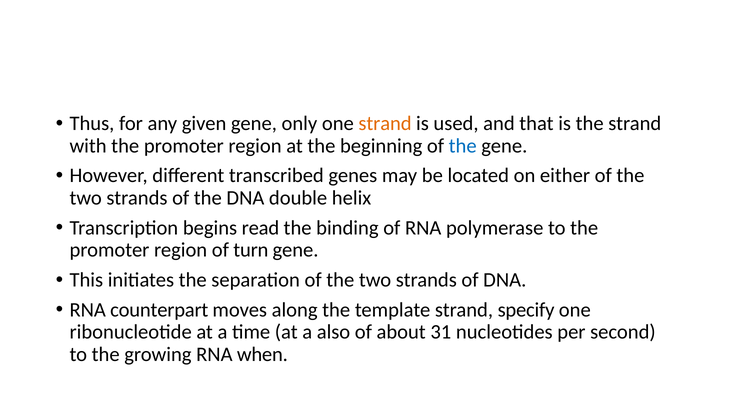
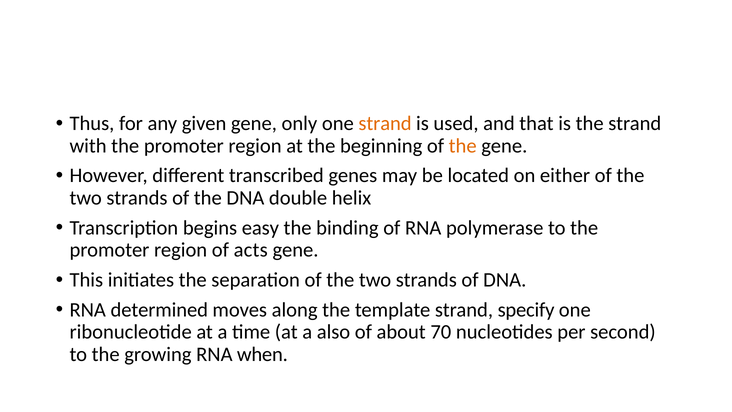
the at (463, 146) colour: blue -> orange
read: read -> easy
turn: turn -> acts
counterpart: counterpart -> determined
31: 31 -> 70
